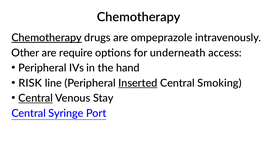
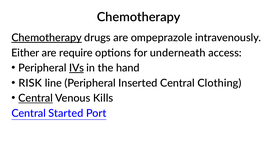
Other: Other -> Either
IVs underline: none -> present
Inserted underline: present -> none
Smoking: Smoking -> Clothing
Stay: Stay -> Kills
Syringe: Syringe -> Started
